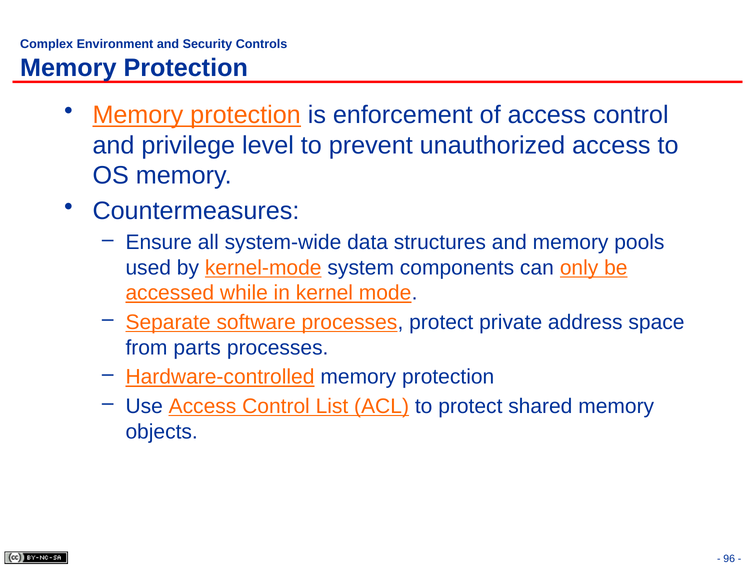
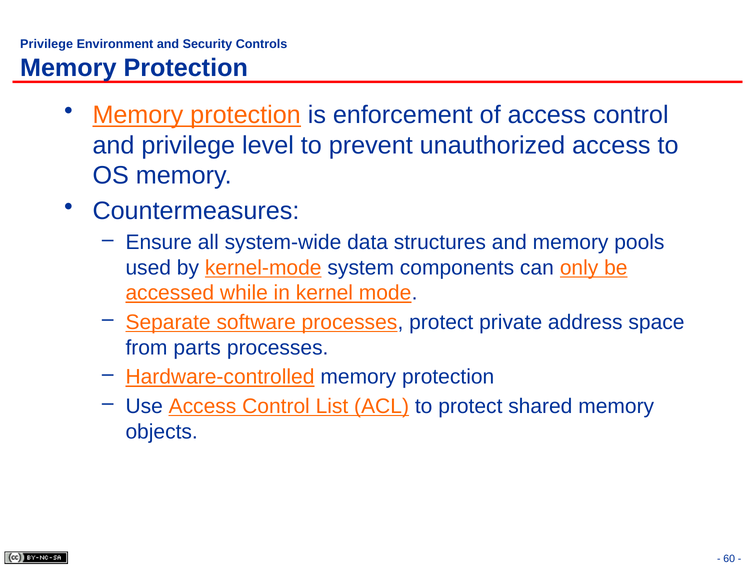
Complex at (47, 44): Complex -> Privilege
96: 96 -> 60
